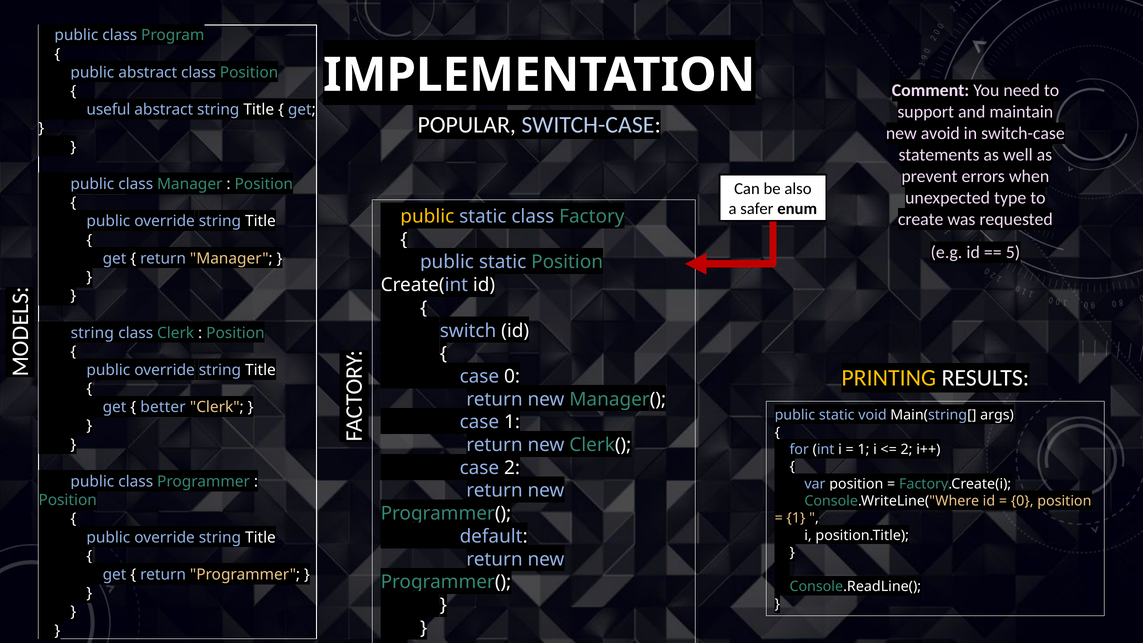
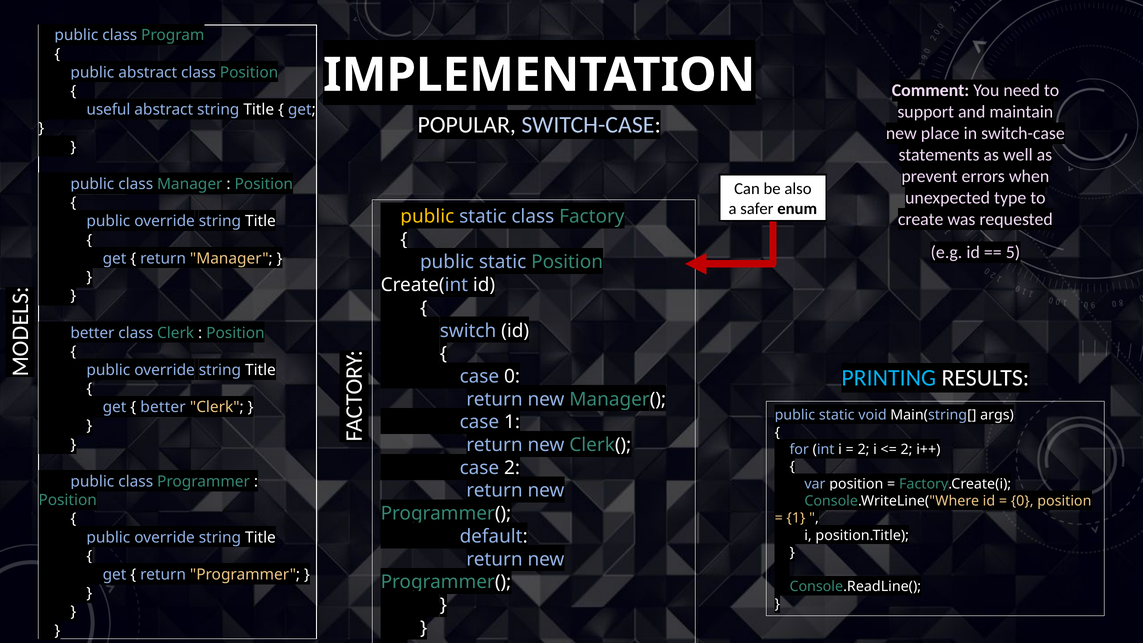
avoid: avoid -> place
string at (92, 333): string -> better
PRINTING colour: yellow -> light blue
1 at (863, 450): 1 -> 2
